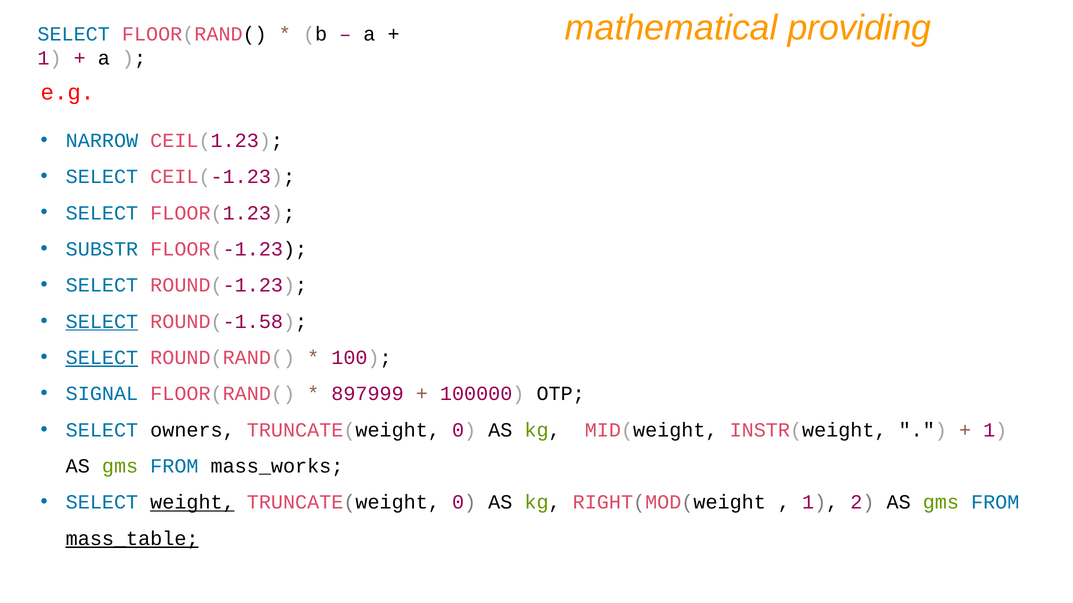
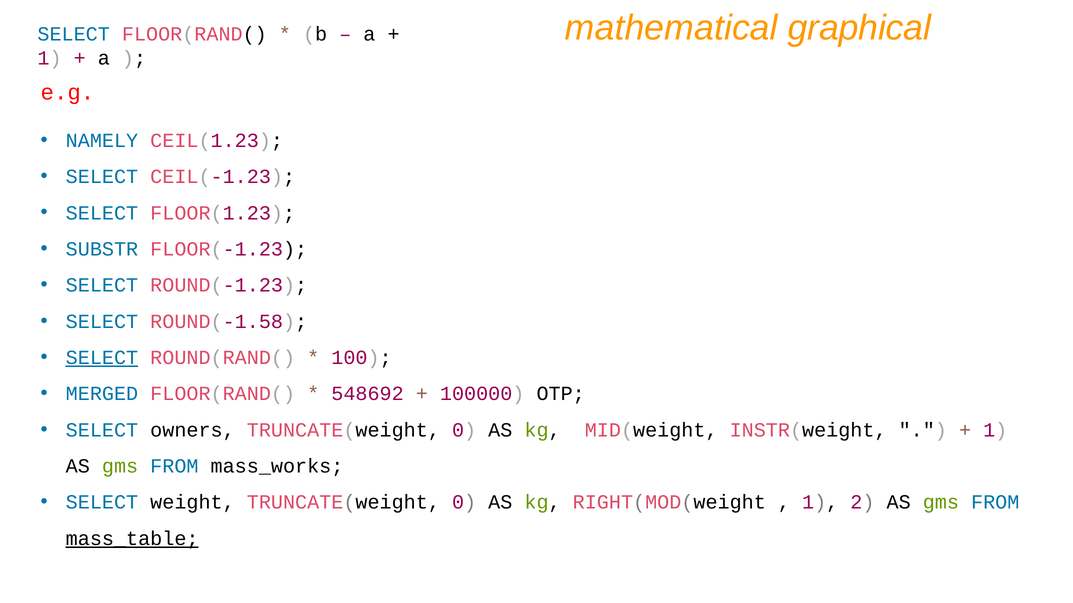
providing: providing -> graphical
NARROW: NARROW -> NAMELY
SELECT at (102, 322) underline: present -> none
SIGNAL: SIGNAL -> MERGED
897999: 897999 -> 548692
weight underline: present -> none
